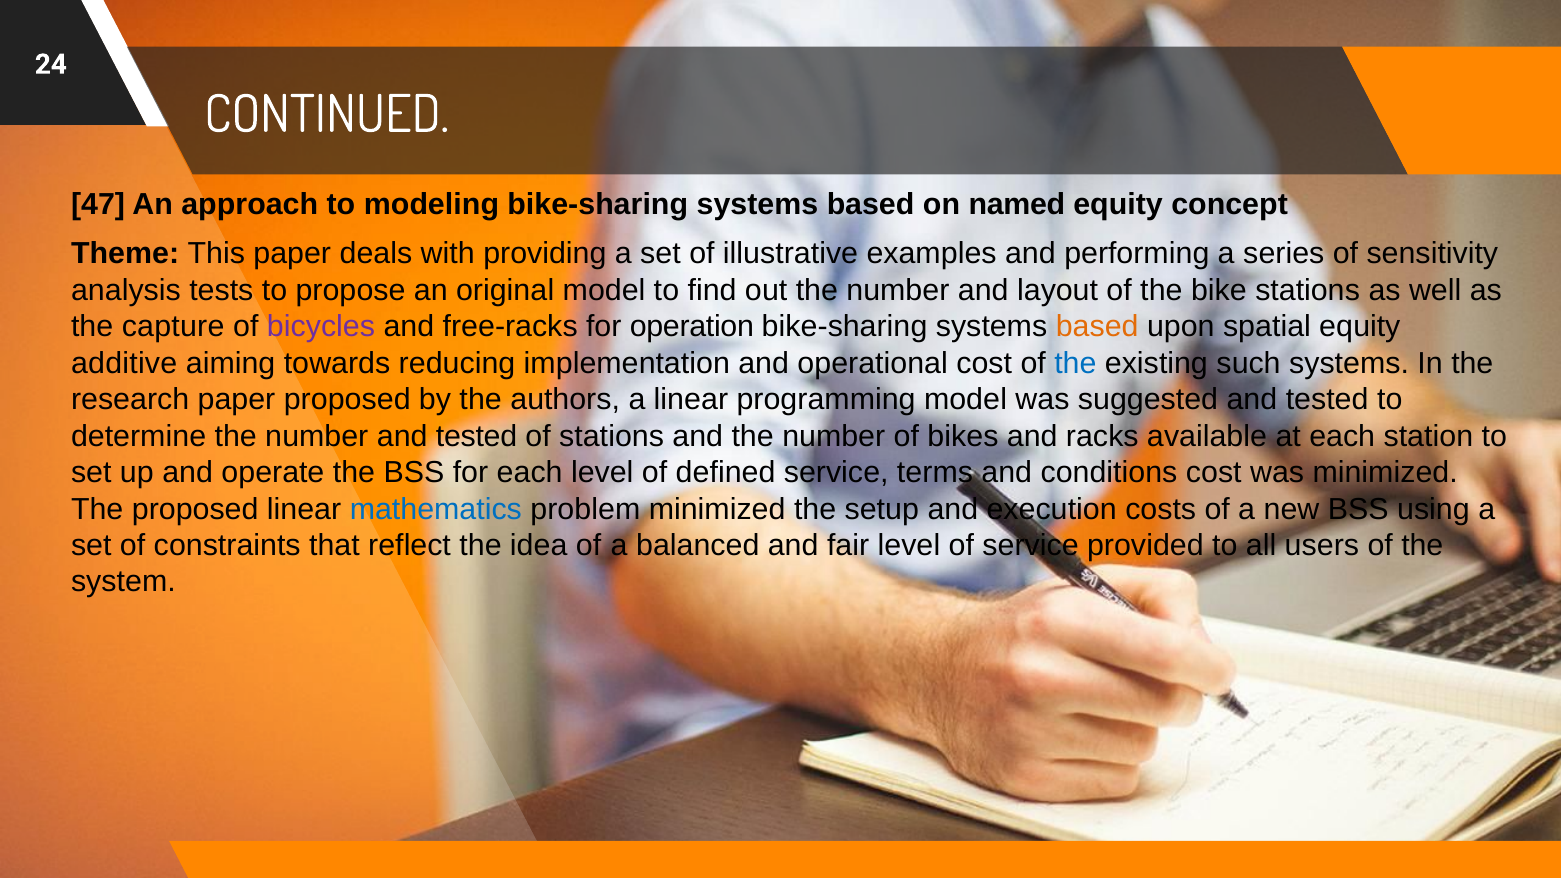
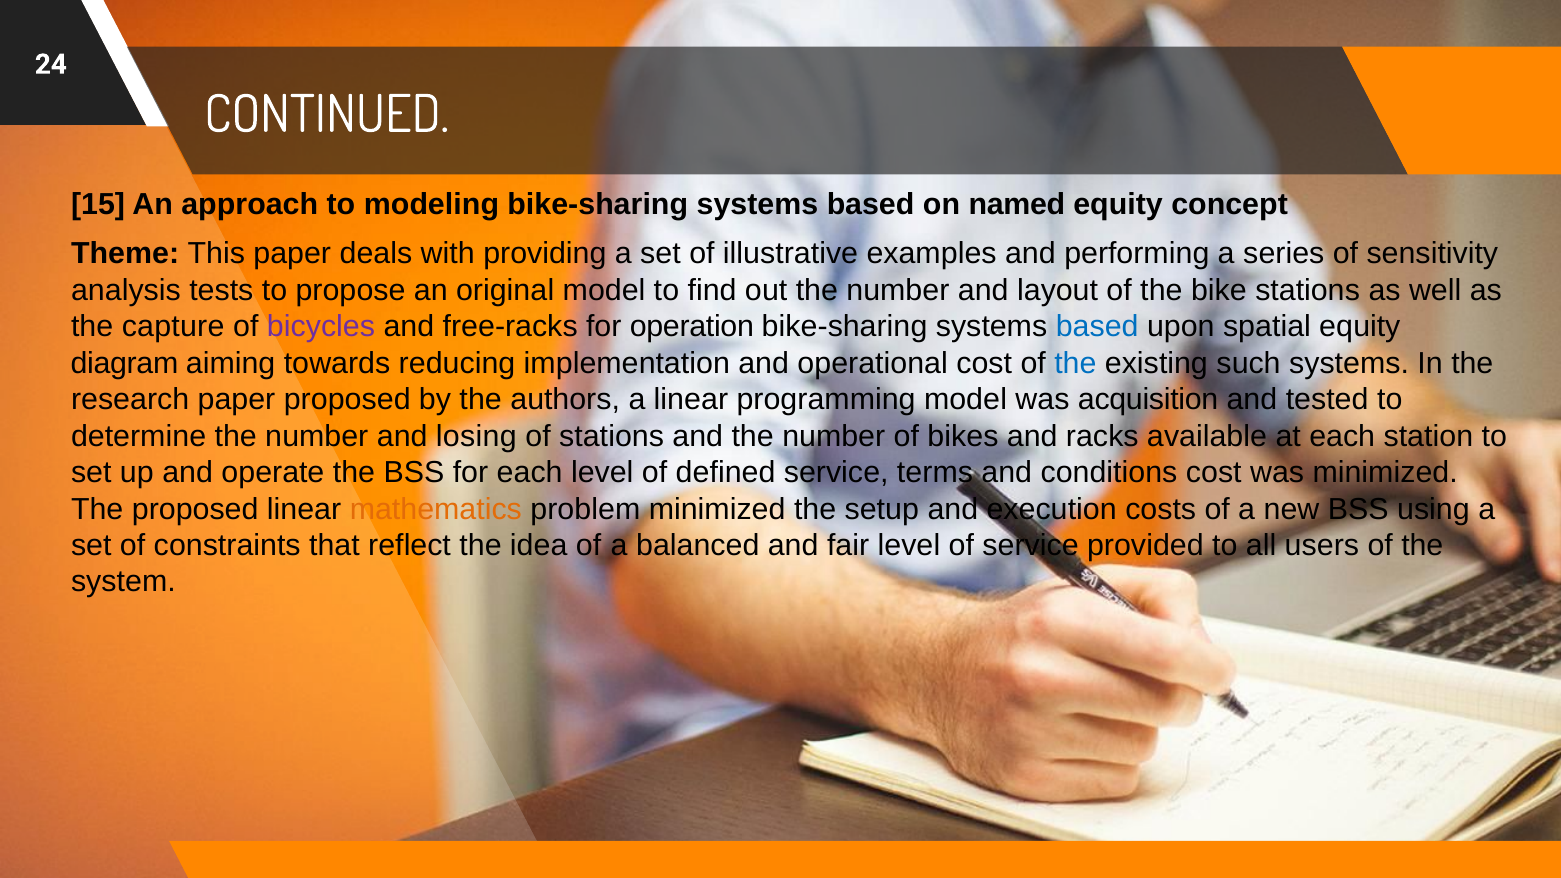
47: 47 -> 15
based at (1097, 327) colour: orange -> blue
additive: additive -> diagram
suggested: suggested -> acquisition
number and tested: tested -> losing
mathematics colour: blue -> orange
